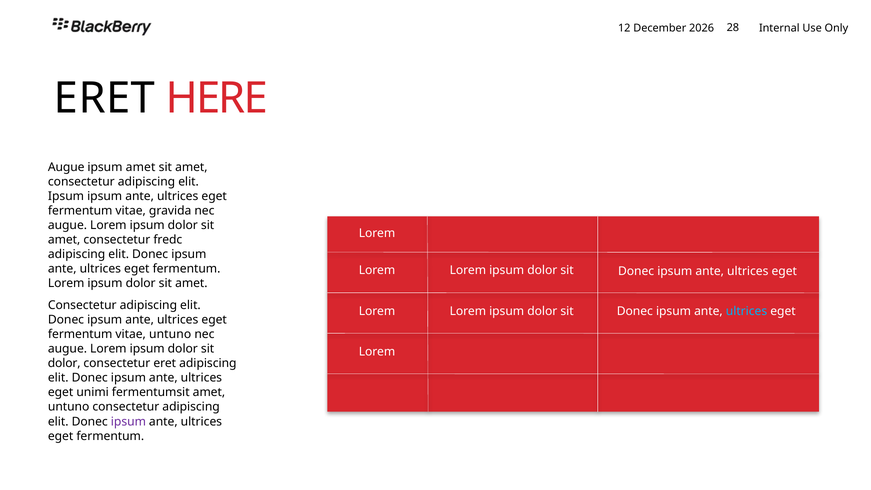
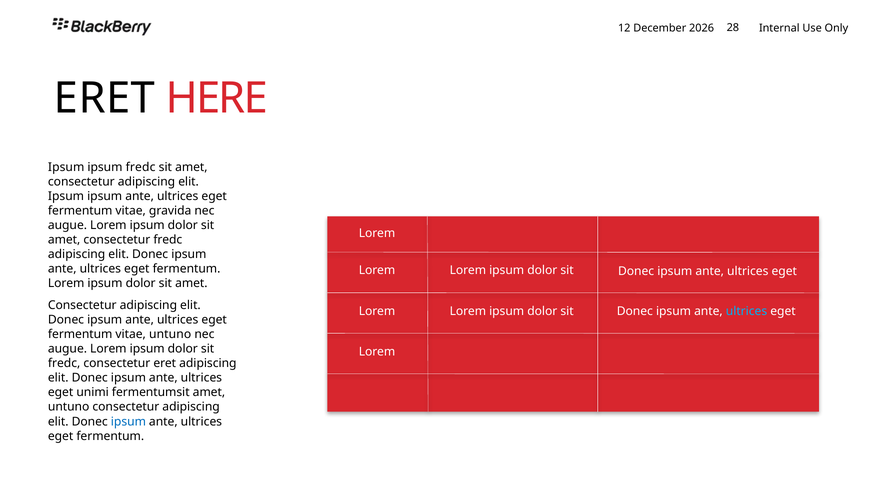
Augue at (66, 167): Augue -> Ipsum
ipsum amet: amet -> fredc
dolor at (64, 363): dolor -> fredc
ipsum at (128, 421) colour: purple -> blue
